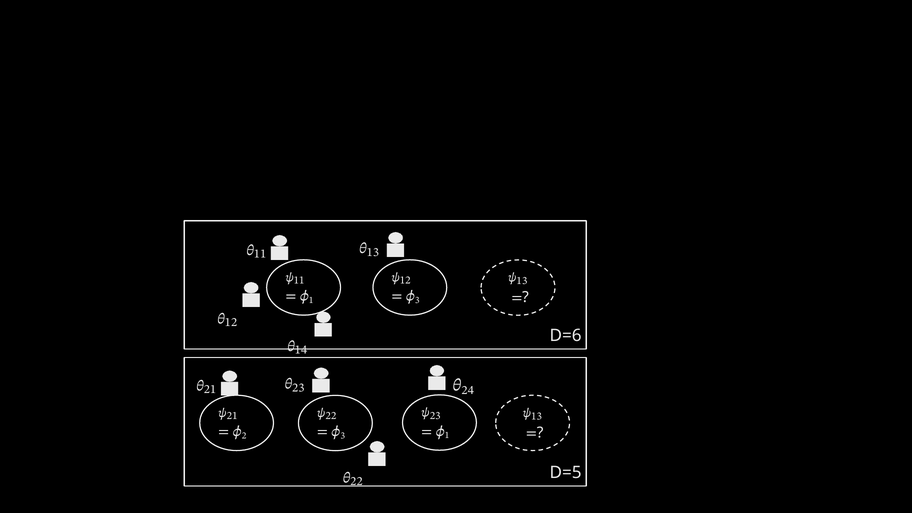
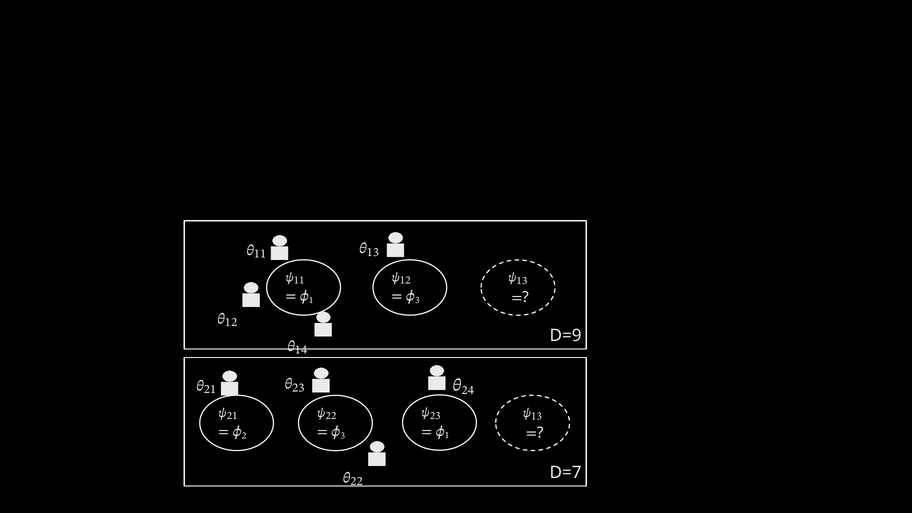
D=6: D=6 -> D=9
D=5: D=5 -> D=7
